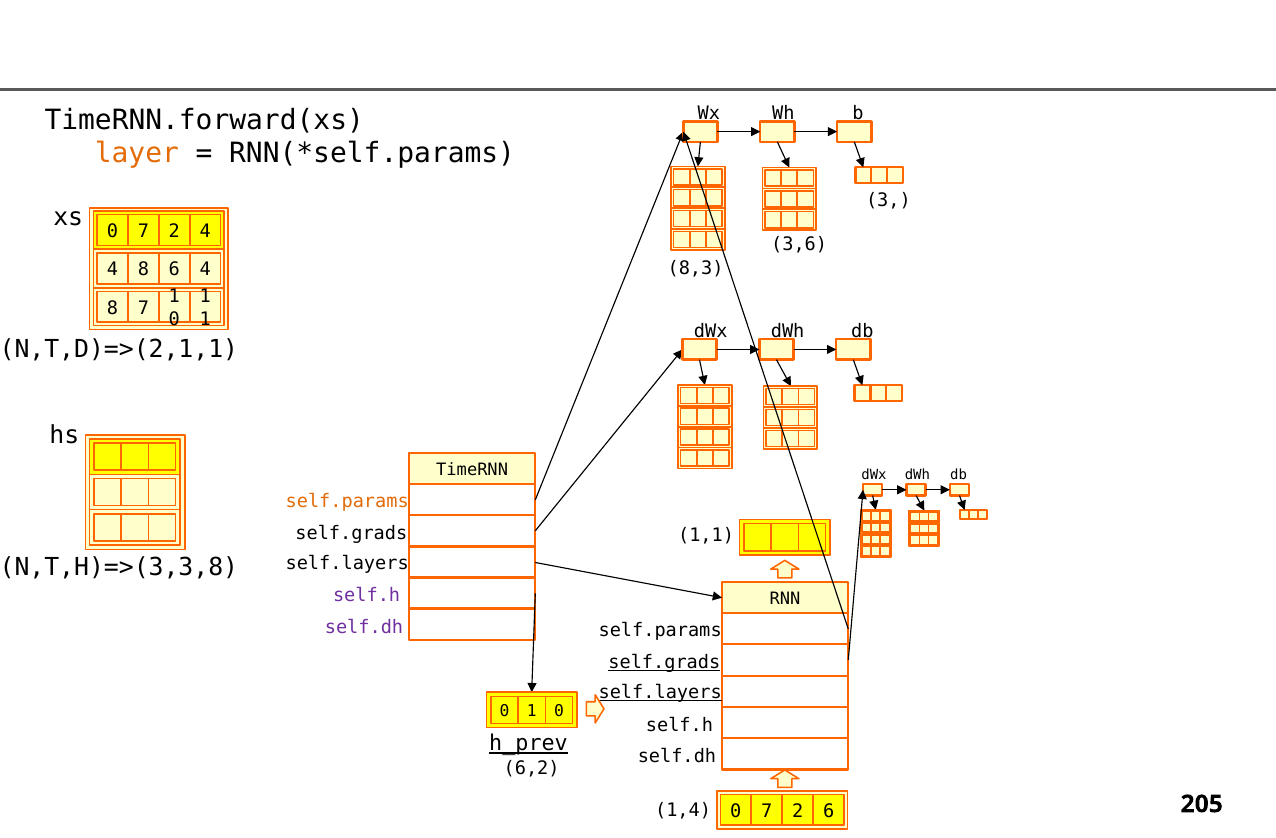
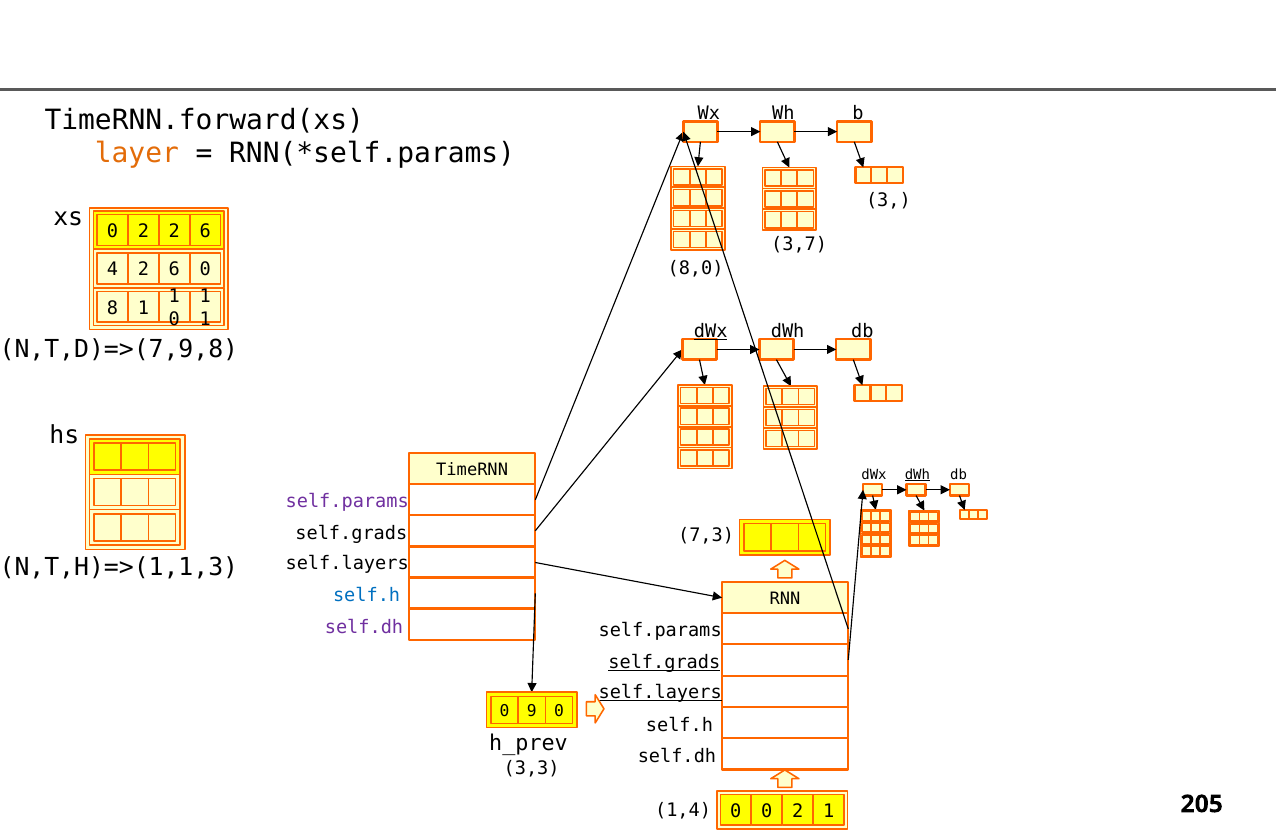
7 at (143, 231): 7 -> 2
4 at (205, 231): 4 -> 6
3,6: 3,6 -> 3,7
8,3: 8,3 -> 8,0
8 at (143, 270): 8 -> 2
6 4: 4 -> 0
8 7: 7 -> 1
dWx at (711, 332) underline: none -> present
N,T,D)=>(2,1,1: N,T,D)=>(2,1,1 -> N,T,D)=>(7,9,8
dWh at (917, 475) underline: none -> present
self.params at (347, 501) colour: orange -> purple
1,1: 1,1 -> 7,3
N,T,H)=>(3,3,8: N,T,H)=>(3,3,8 -> N,T,H)=>(1,1,3
self.h at (367, 596) colour: purple -> blue
1 at (532, 711): 1 -> 9
h_prev underline: present -> none
6,2: 6,2 -> 3,3
7 at (767, 811): 7 -> 0
2 6: 6 -> 1
